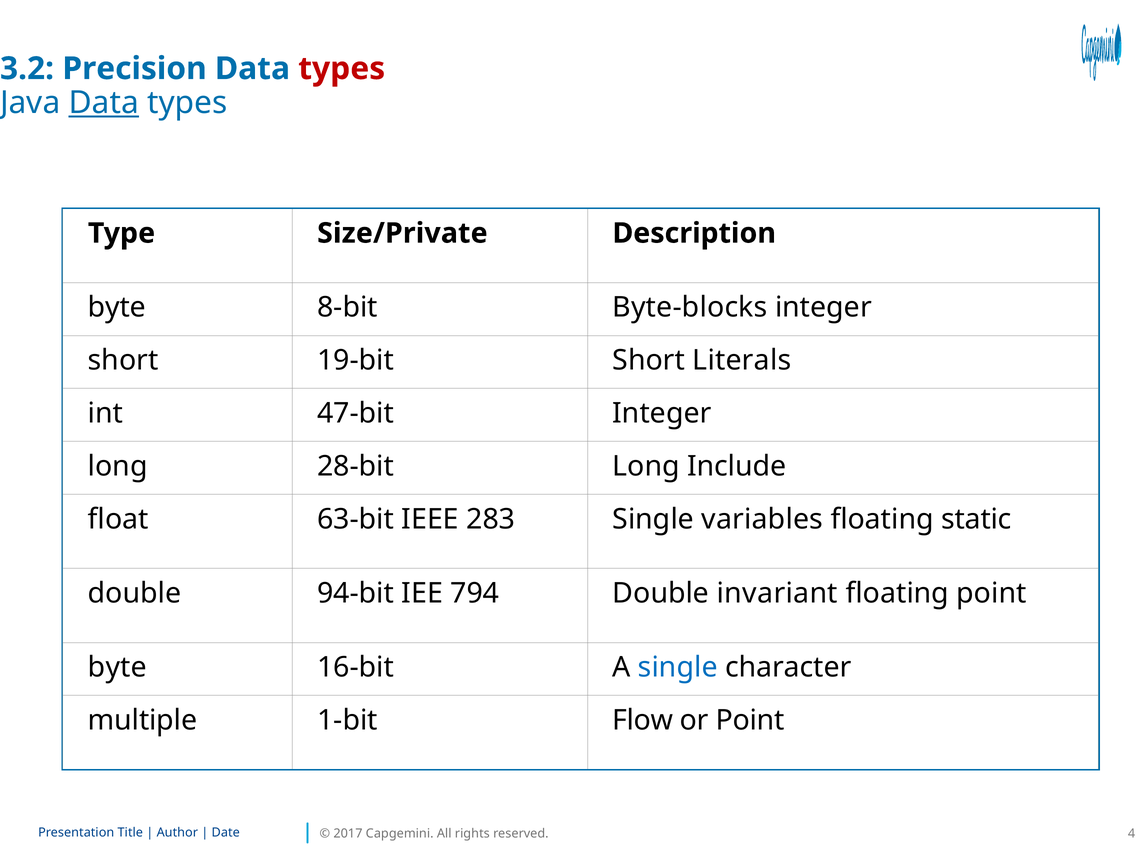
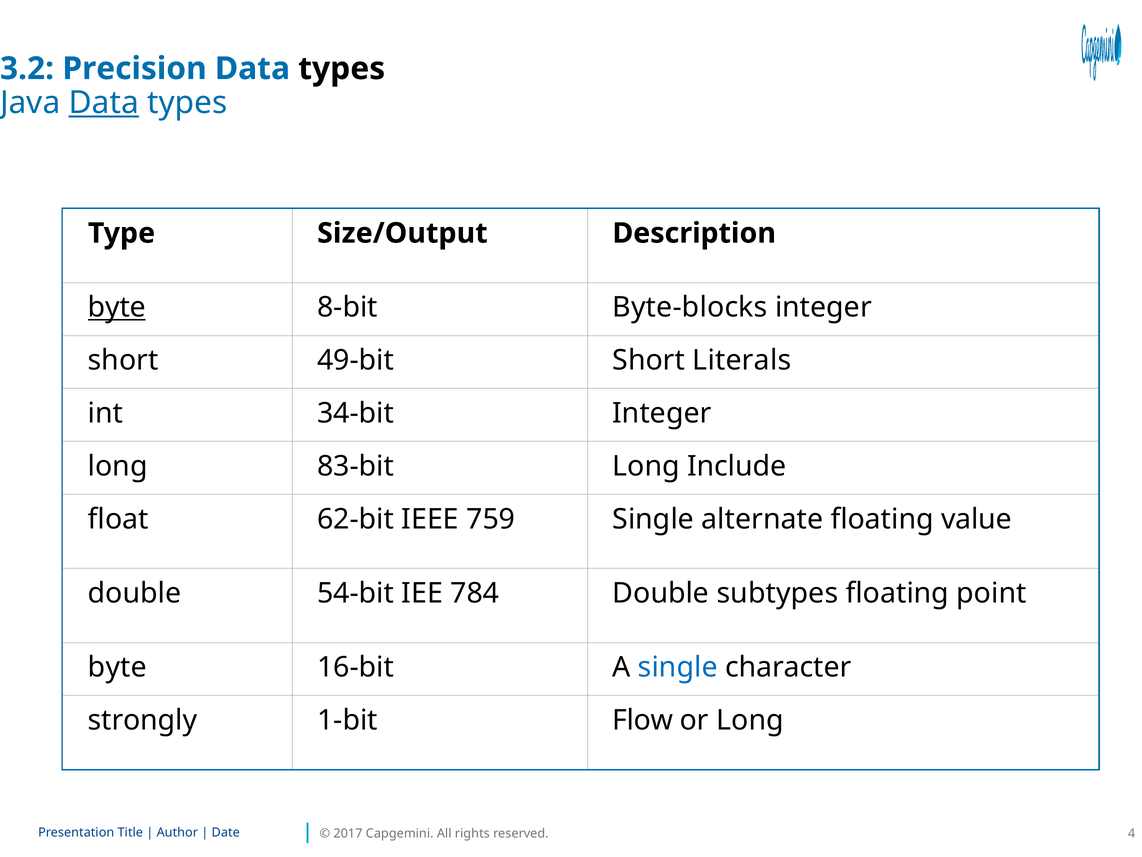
types at (342, 69) colour: red -> black
Size/Private: Size/Private -> Size/Output
byte at (117, 307) underline: none -> present
19-bit: 19-bit -> 49-bit
47-bit: 47-bit -> 34-bit
28-bit: 28-bit -> 83-bit
63-bit: 63-bit -> 62-bit
283: 283 -> 759
variables: variables -> alternate
static: static -> value
94-bit: 94-bit -> 54-bit
794: 794 -> 784
invariant: invariant -> subtypes
multiple: multiple -> strongly
or Point: Point -> Long
